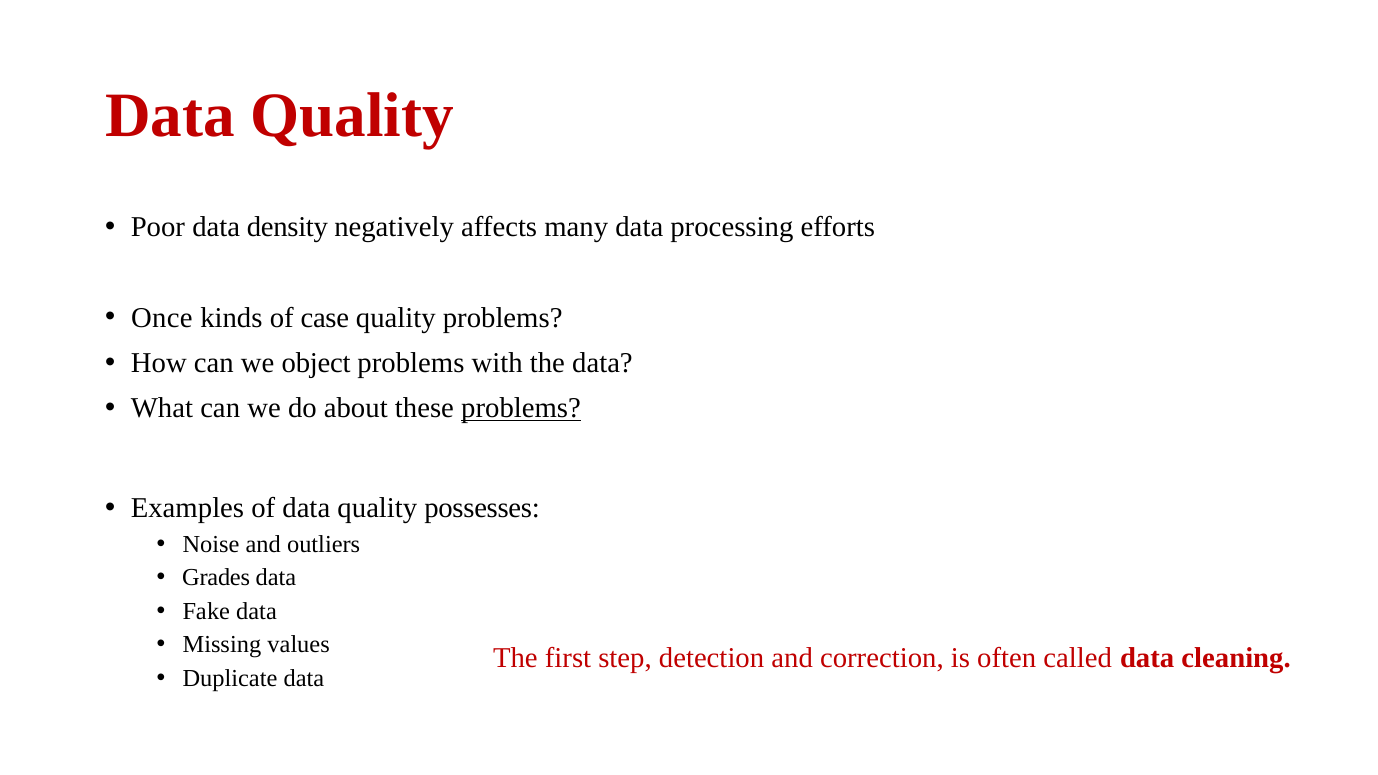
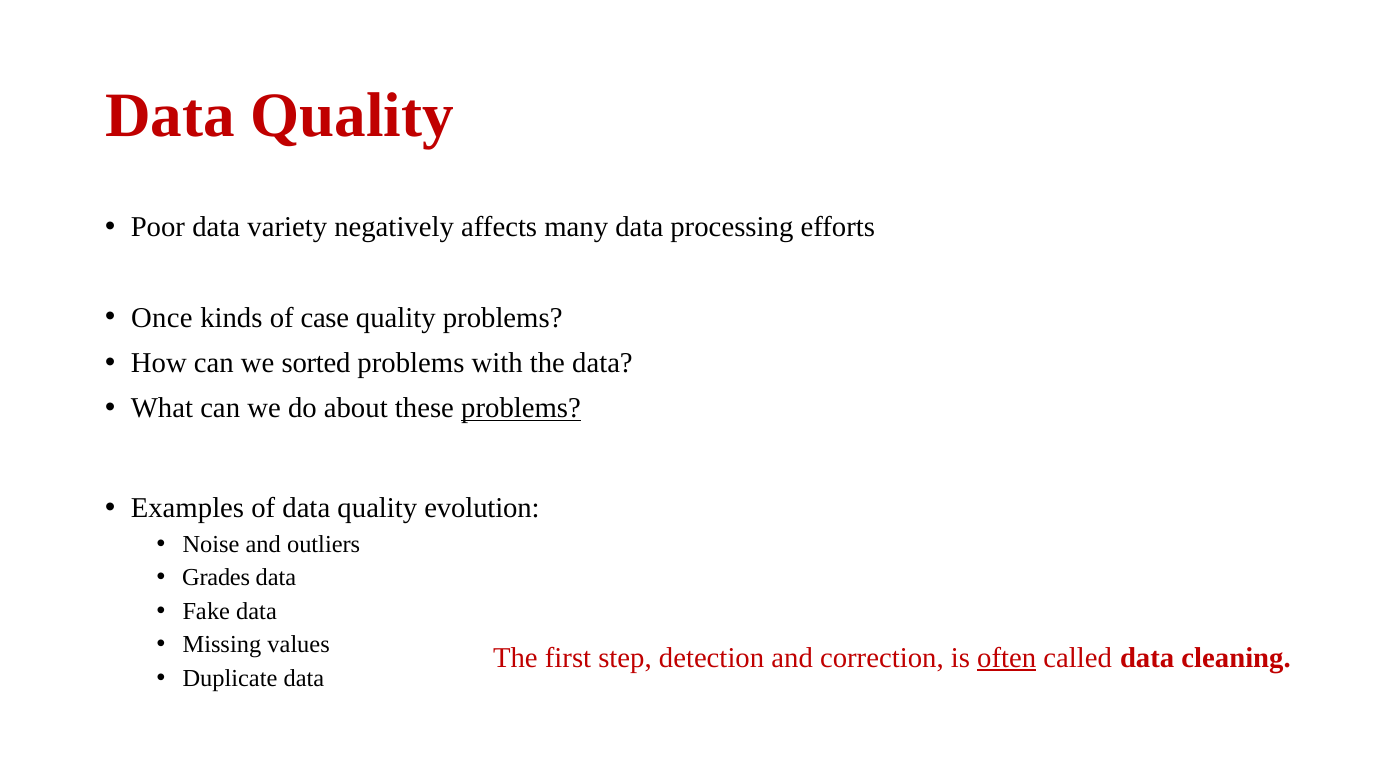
density: density -> variety
object: object -> sorted
possesses: possesses -> evolution
often underline: none -> present
